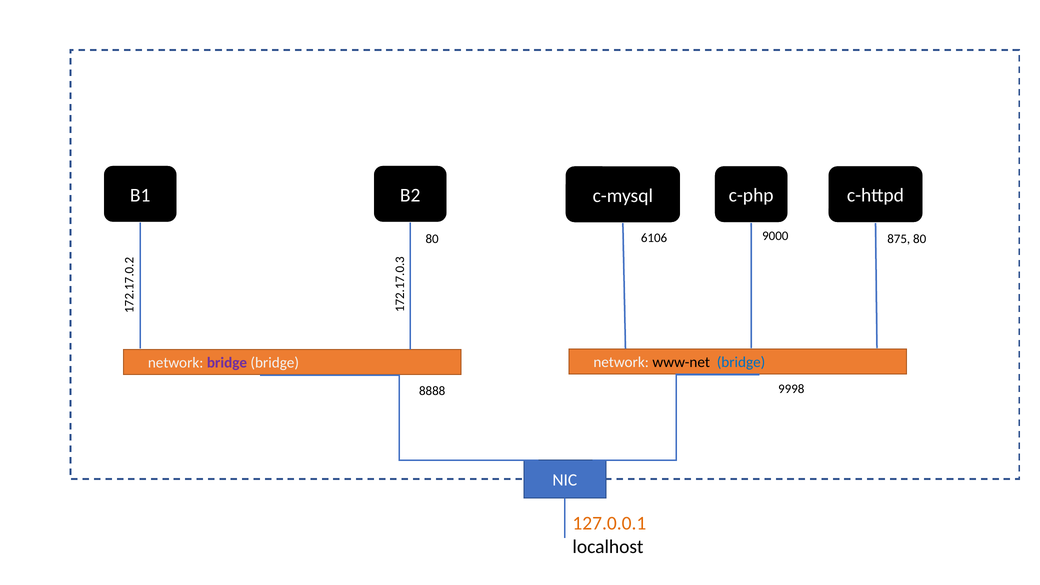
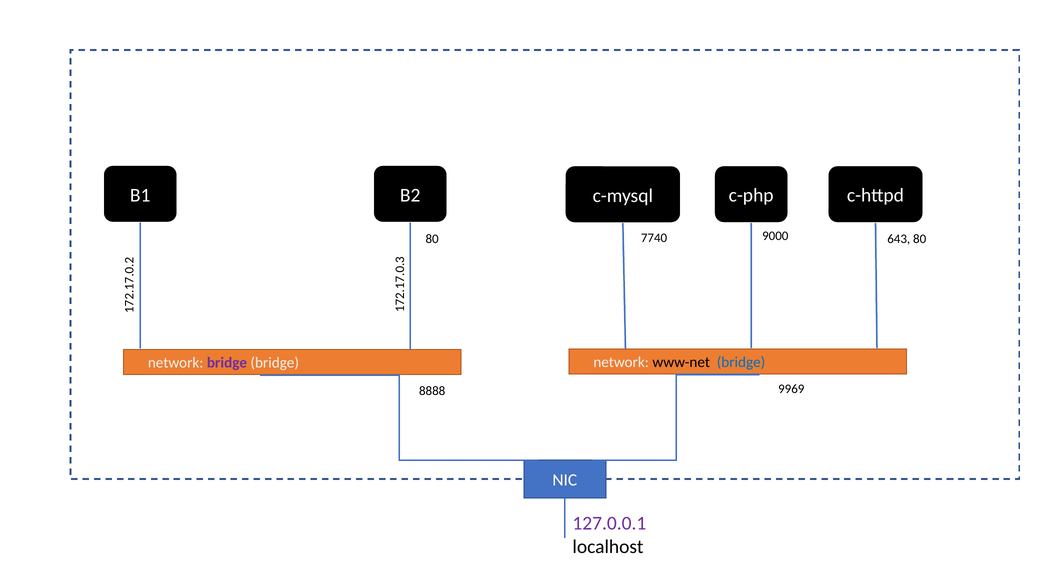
6106: 6106 -> 7740
875: 875 -> 643
9998: 9998 -> 9969
127.0.0.1 colour: orange -> purple
